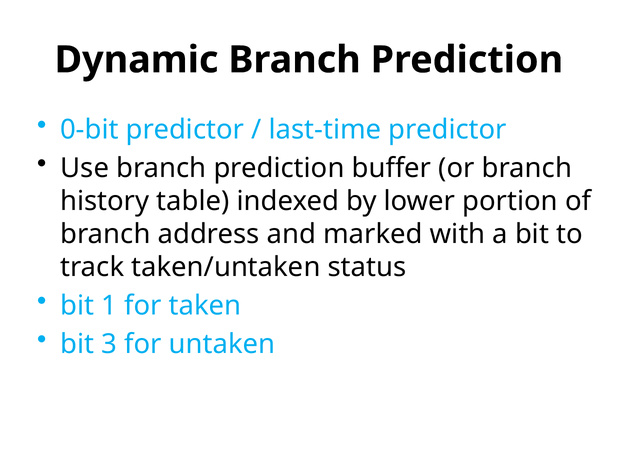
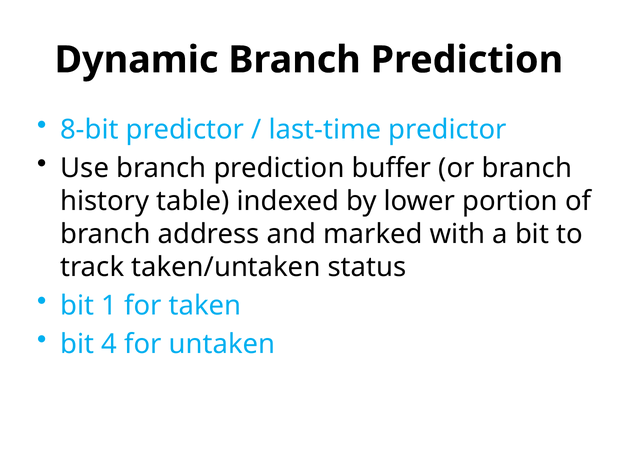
0-bit: 0-bit -> 8-bit
3: 3 -> 4
